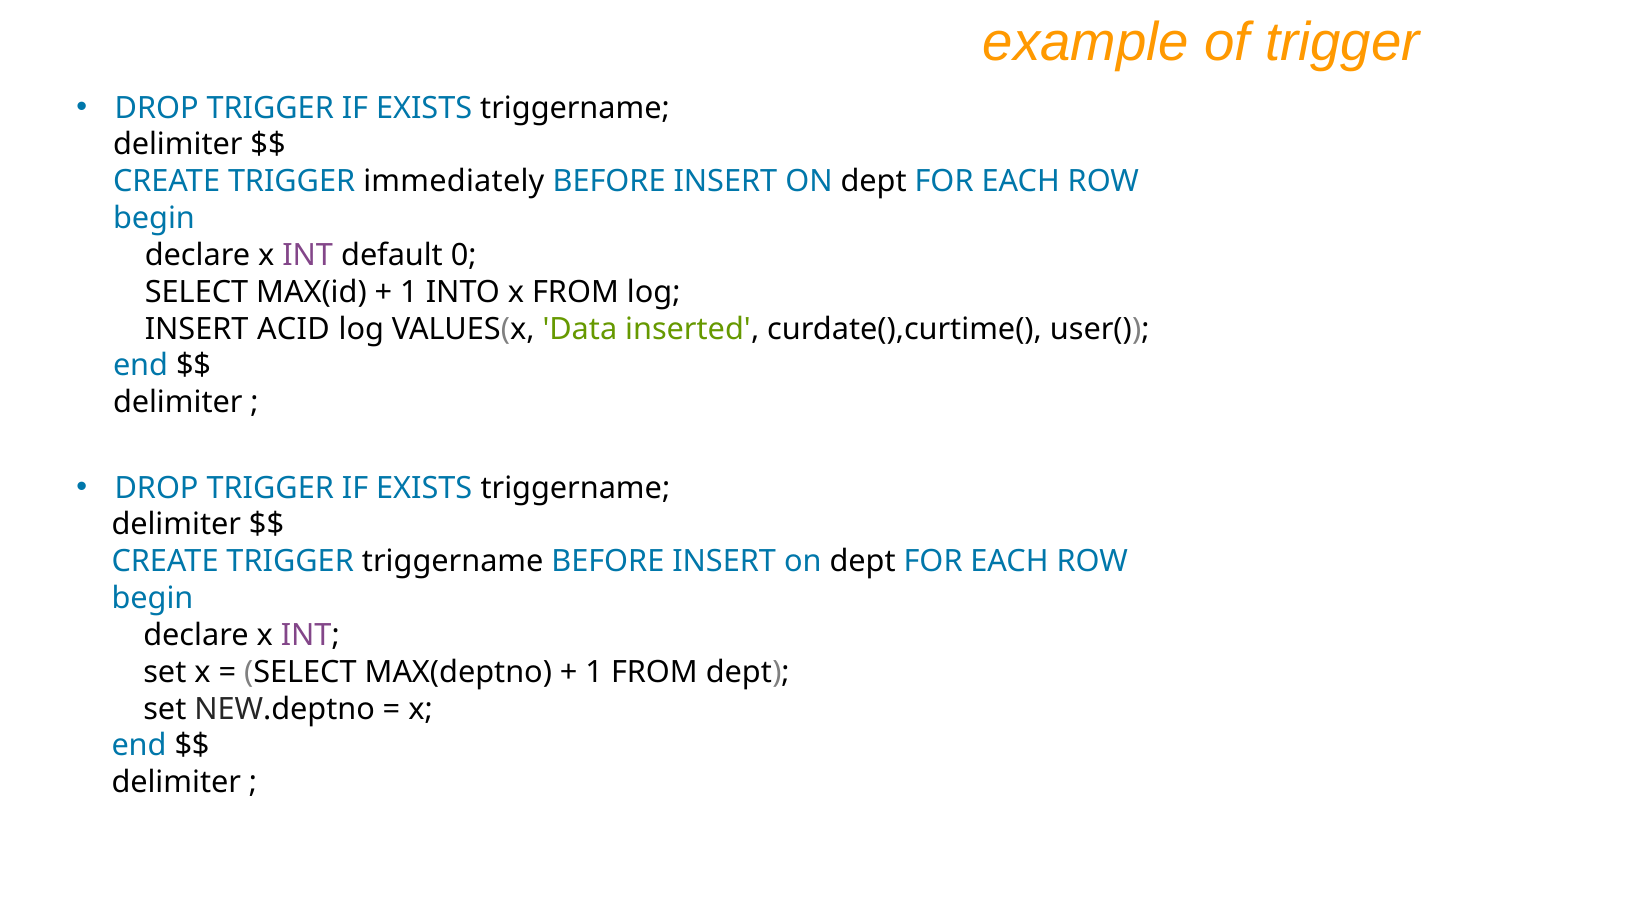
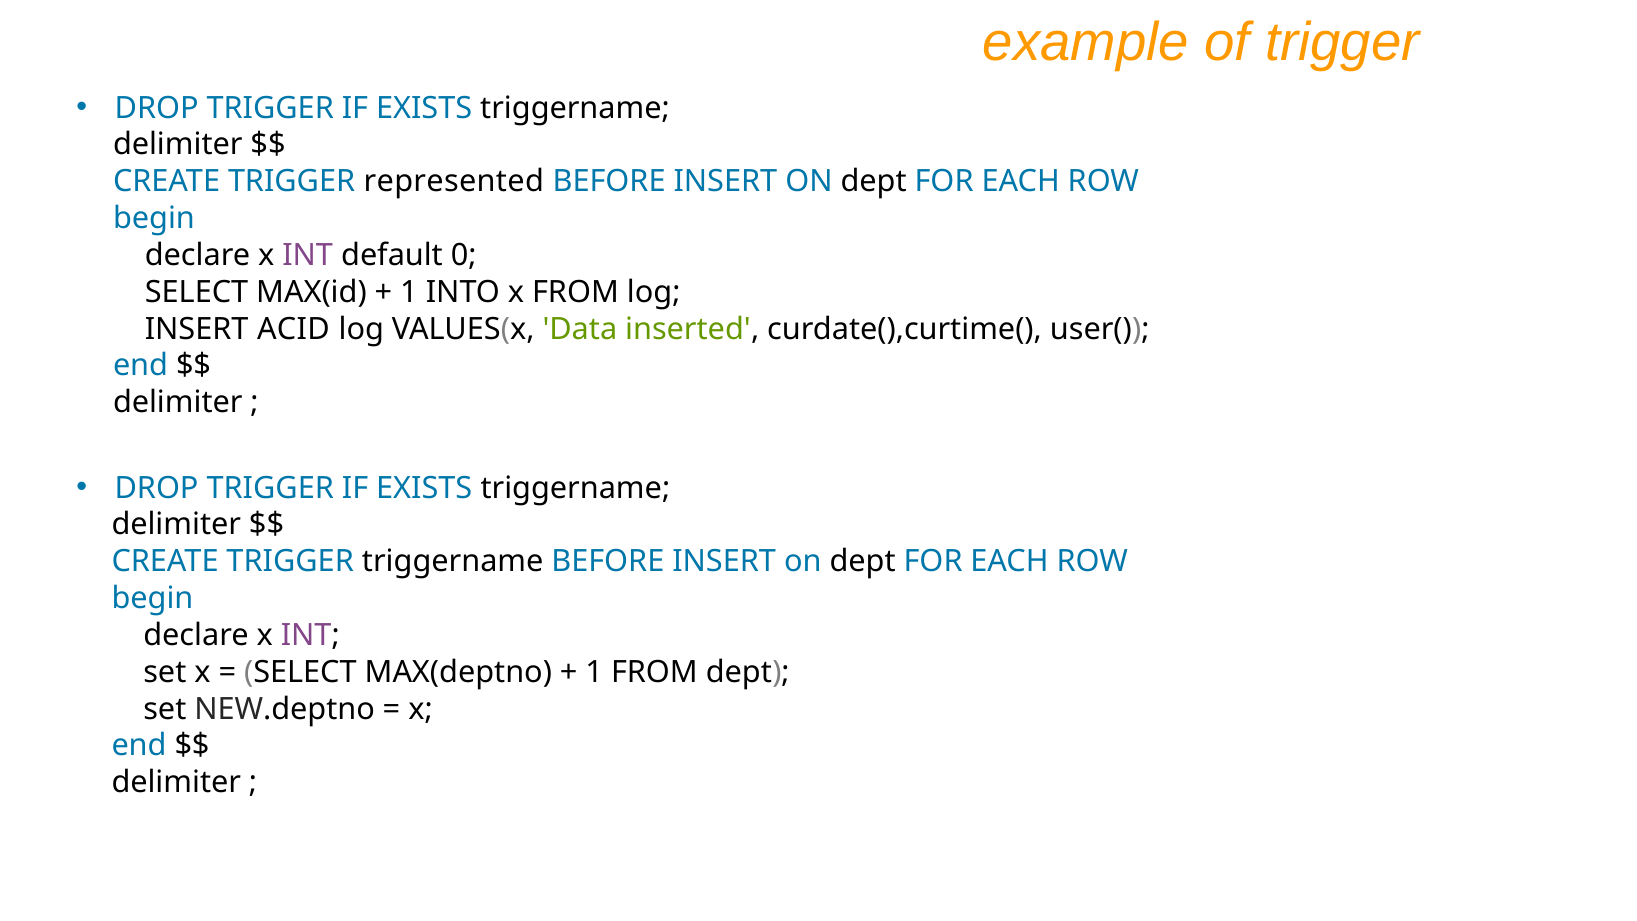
immediately: immediately -> represented
